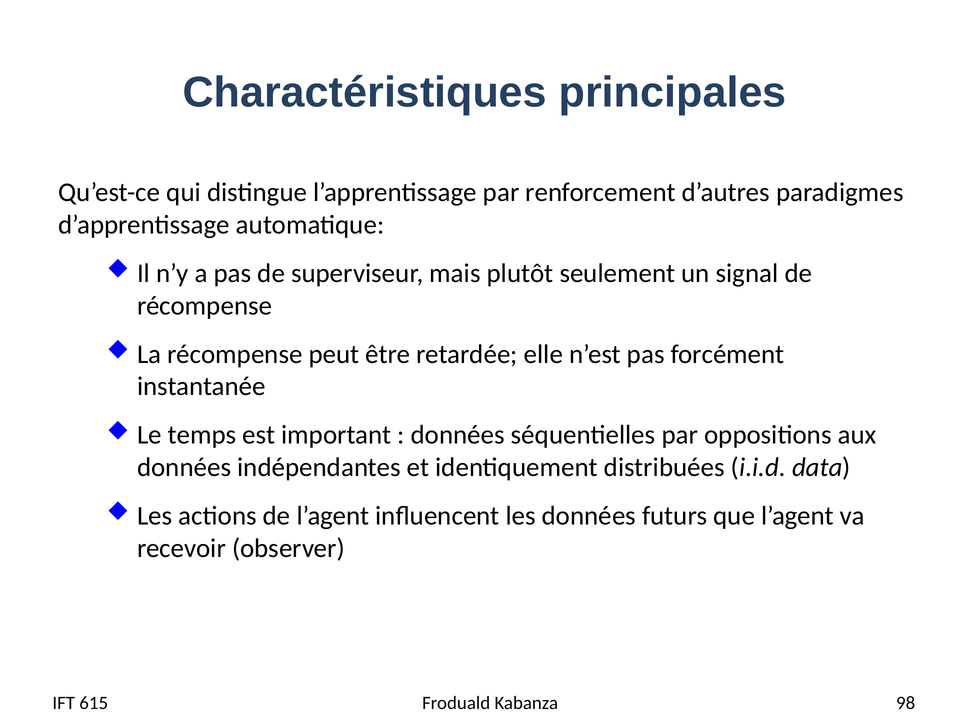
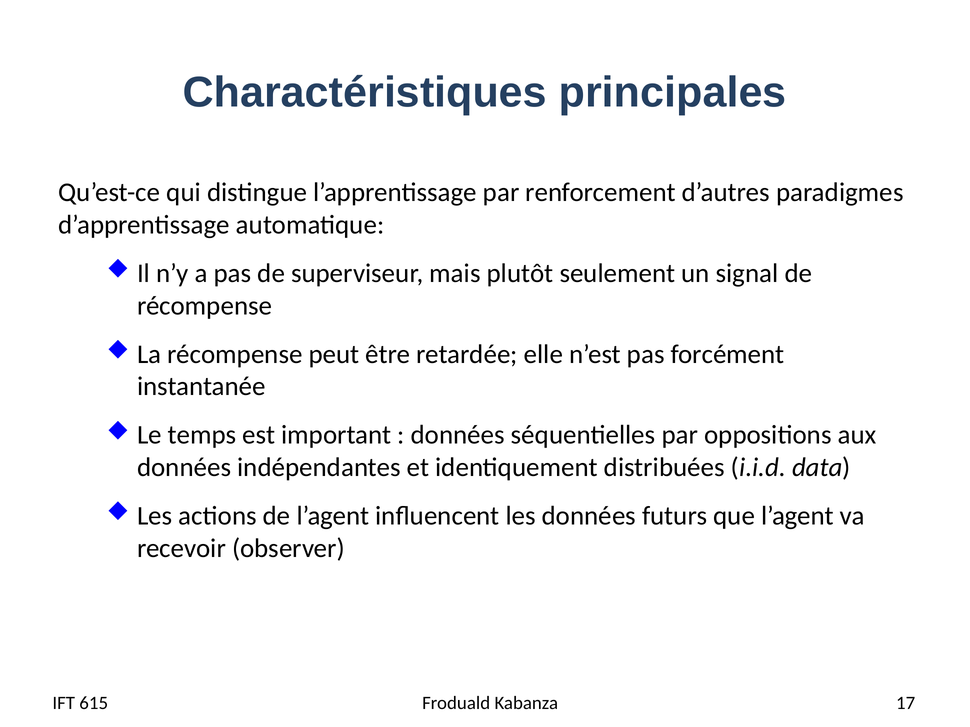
98: 98 -> 17
